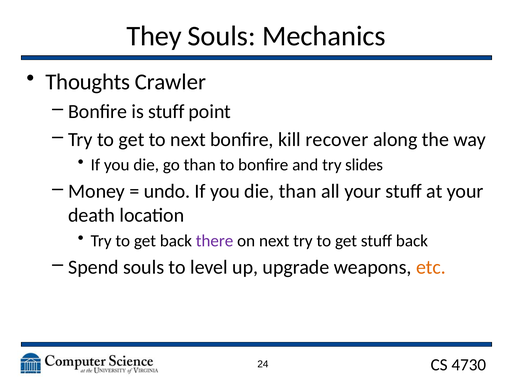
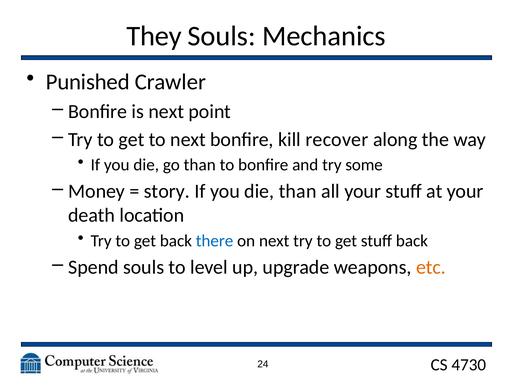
Thoughts: Thoughts -> Punished
is stuff: stuff -> next
slides: slides -> some
undo: undo -> story
there colour: purple -> blue
